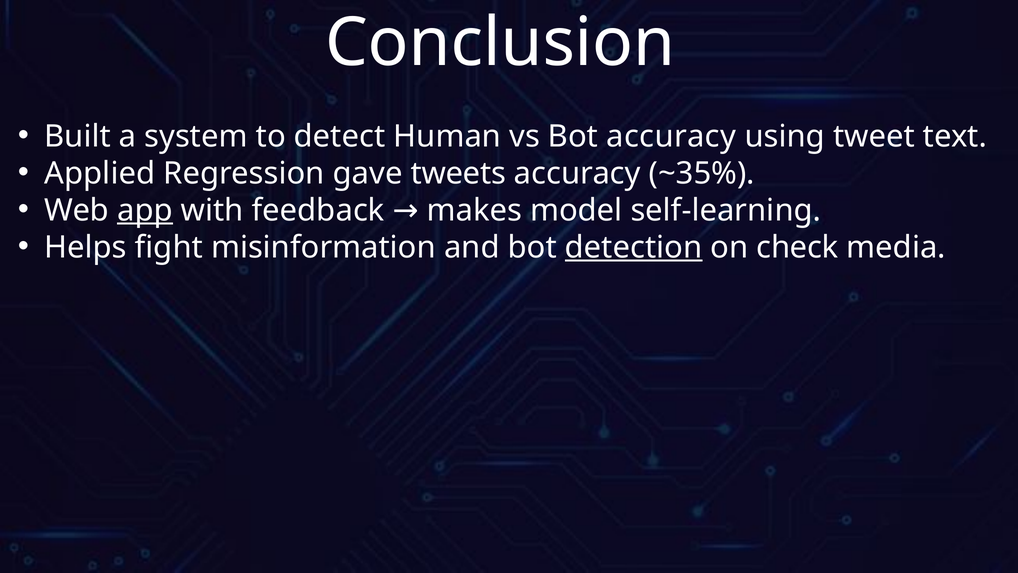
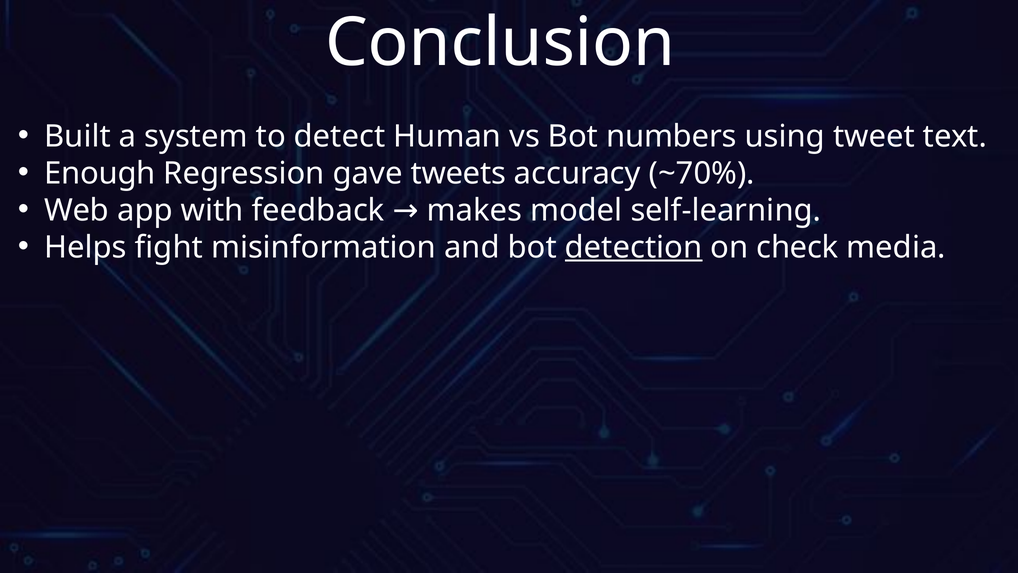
Bot accuracy: accuracy -> numbers
Applied: Applied -> Enough
~35%: ~35% -> ~70%
app underline: present -> none
